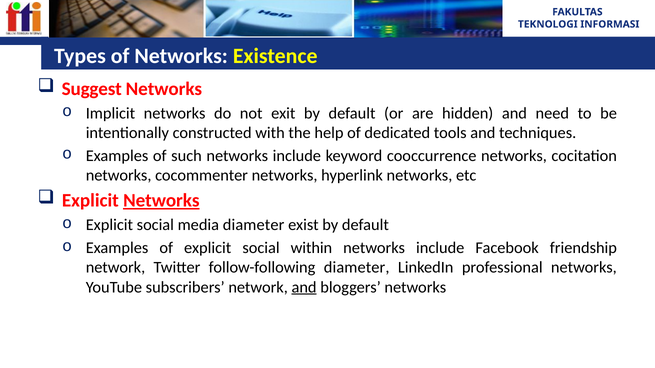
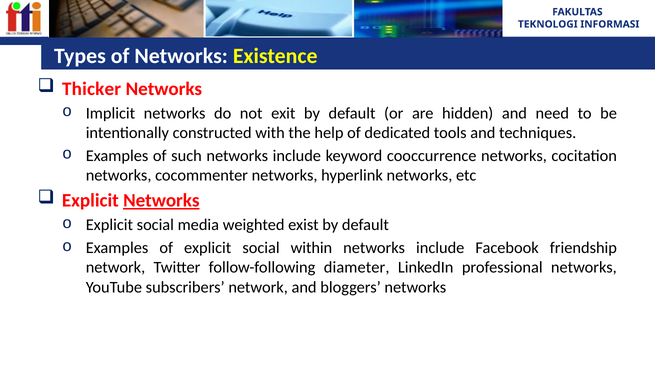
Suggest: Suggest -> Thicker
media diameter: diameter -> weighted
and at (304, 287) underline: present -> none
